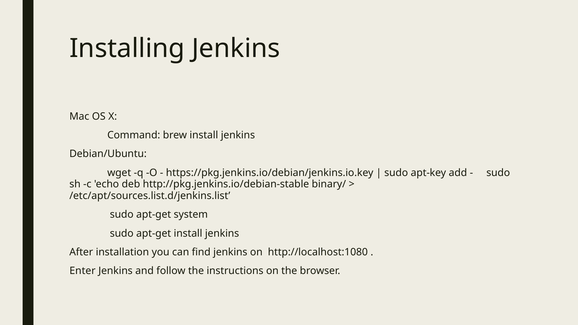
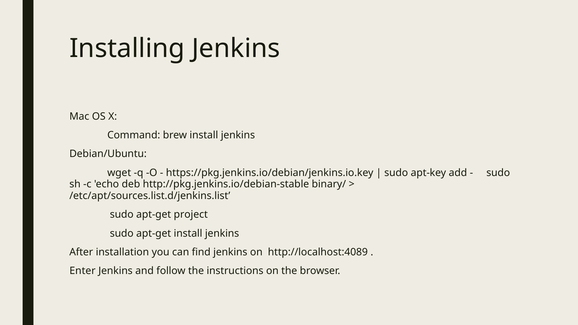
system: system -> project
http://localhost:1080: http://localhost:1080 -> http://localhost:4089
